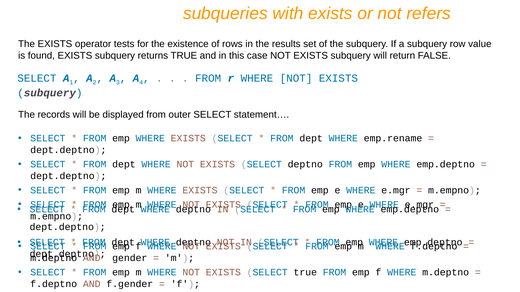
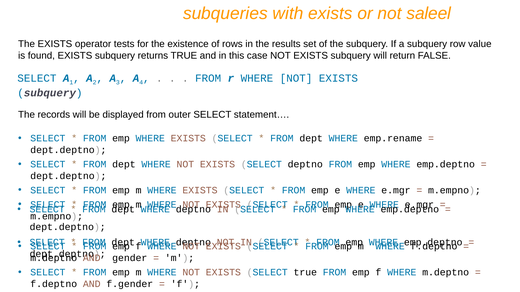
refers: refers -> saleel
